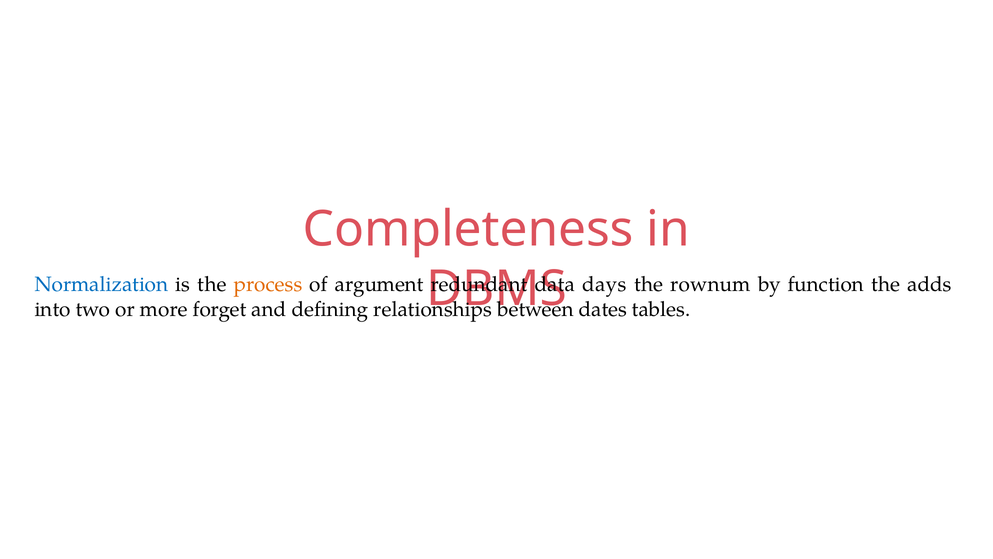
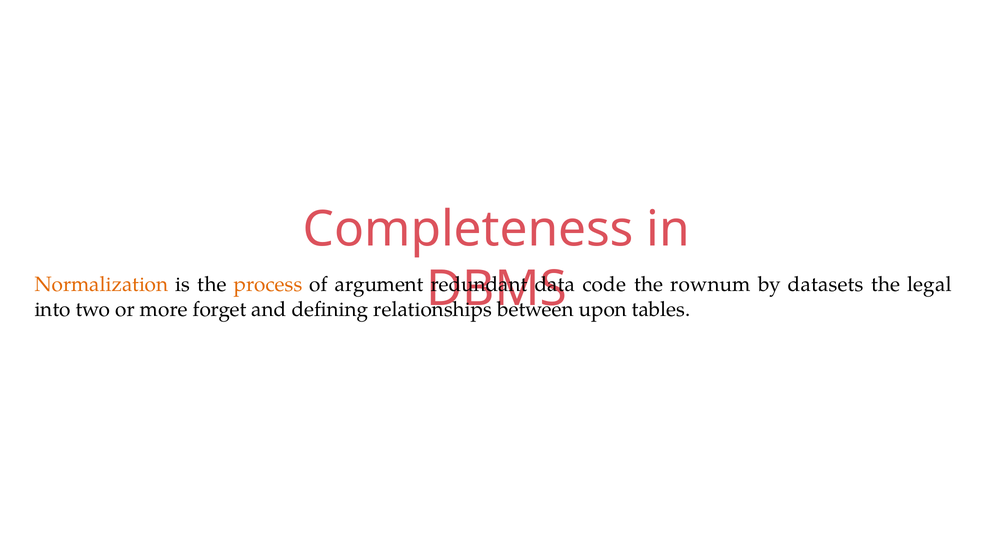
Normalization colour: blue -> orange
days: days -> code
function: function -> datasets
adds: adds -> legal
dates: dates -> upon
